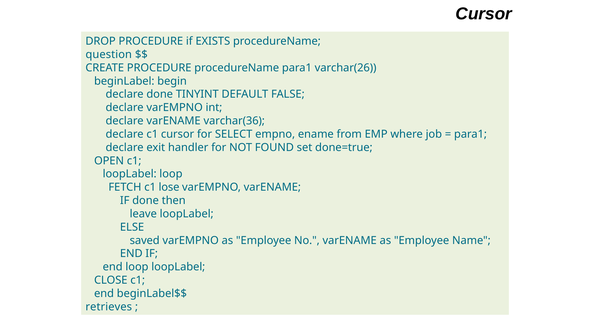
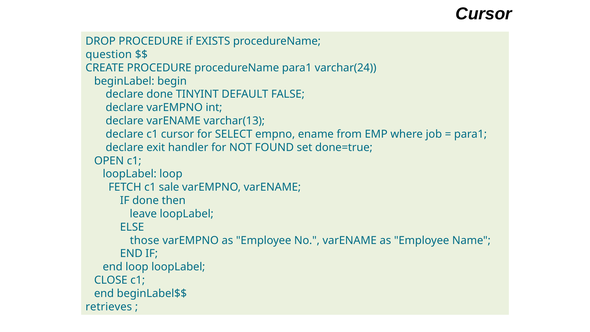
varchar(26: varchar(26 -> varchar(24
varchar(36: varchar(36 -> varchar(13
lose: lose -> sale
saved: saved -> those
